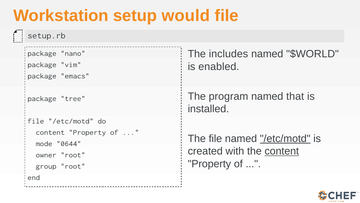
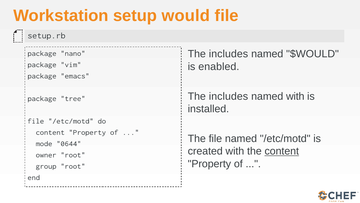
$WORLD: $WORLD -> $WOULD
program at (228, 96): program -> includes
named that: that -> with
/etc/motd at (285, 138) underline: present -> none
